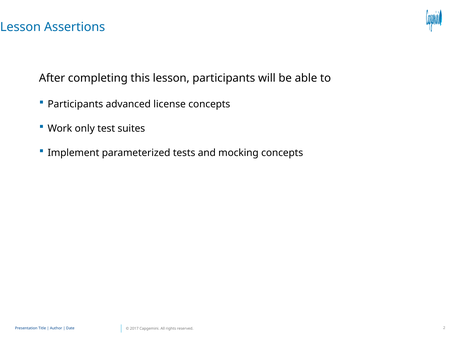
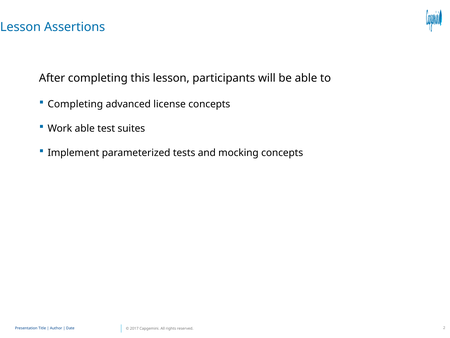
Participants at (75, 104): Participants -> Completing
Work only: only -> able
